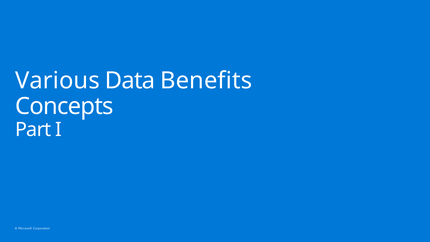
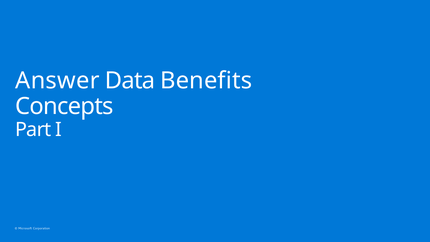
Various: Various -> Answer
